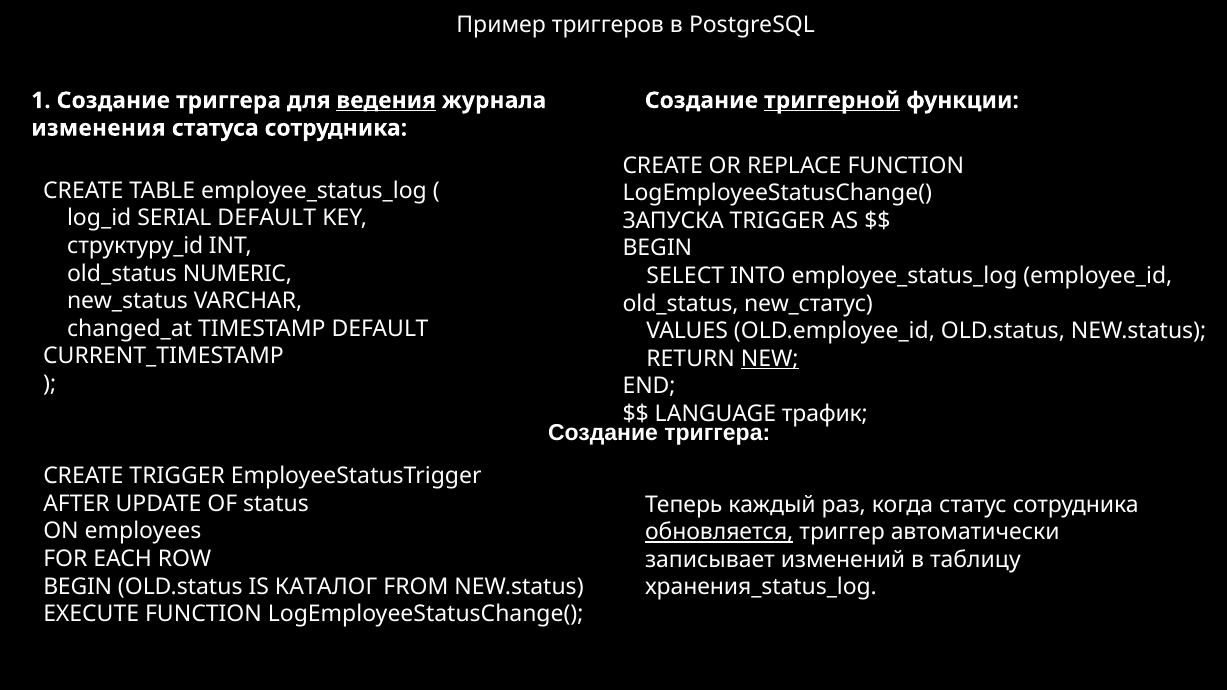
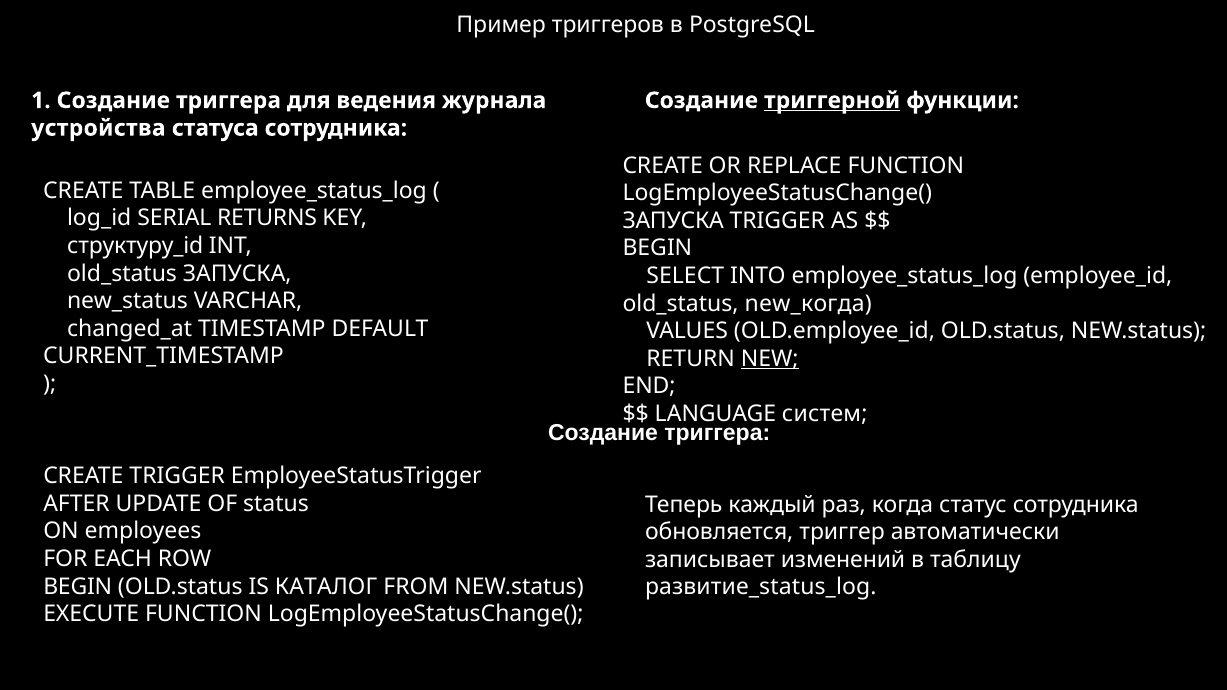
ведения underline: present -> none
изменения: изменения -> устройства
SERIAL DEFAULT: DEFAULT -> RETURNS
old_status NUMERIC: NUMERIC -> ЗАПУСКА
new_статус: new_статус -> new_когда
трафик: трафик -> систем
обновляется underline: present -> none
хранения_status_log: хранения_status_log -> развитие_status_log
